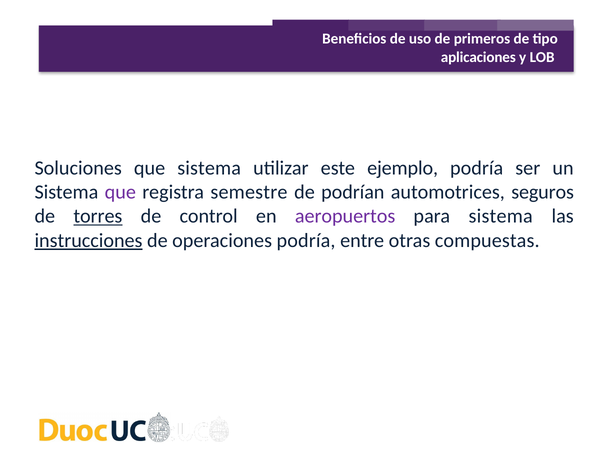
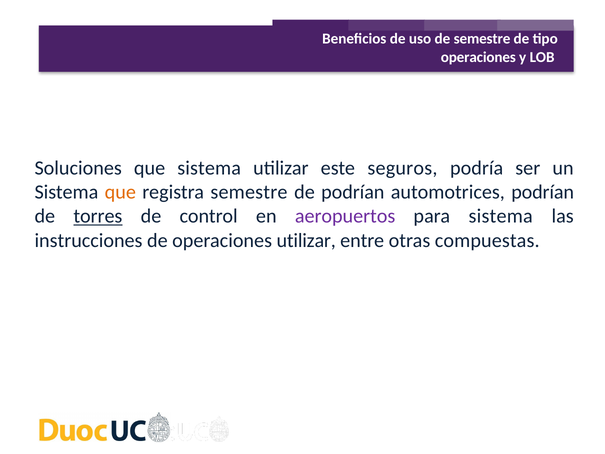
de primeros: primeros -> semestre
aplicaciones at (478, 57): aplicaciones -> operaciones
ejemplo: ejemplo -> seguros
que at (120, 192) colour: purple -> orange
automotrices seguros: seguros -> podrían
instrucciones underline: present -> none
operaciones podría: podría -> utilizar
